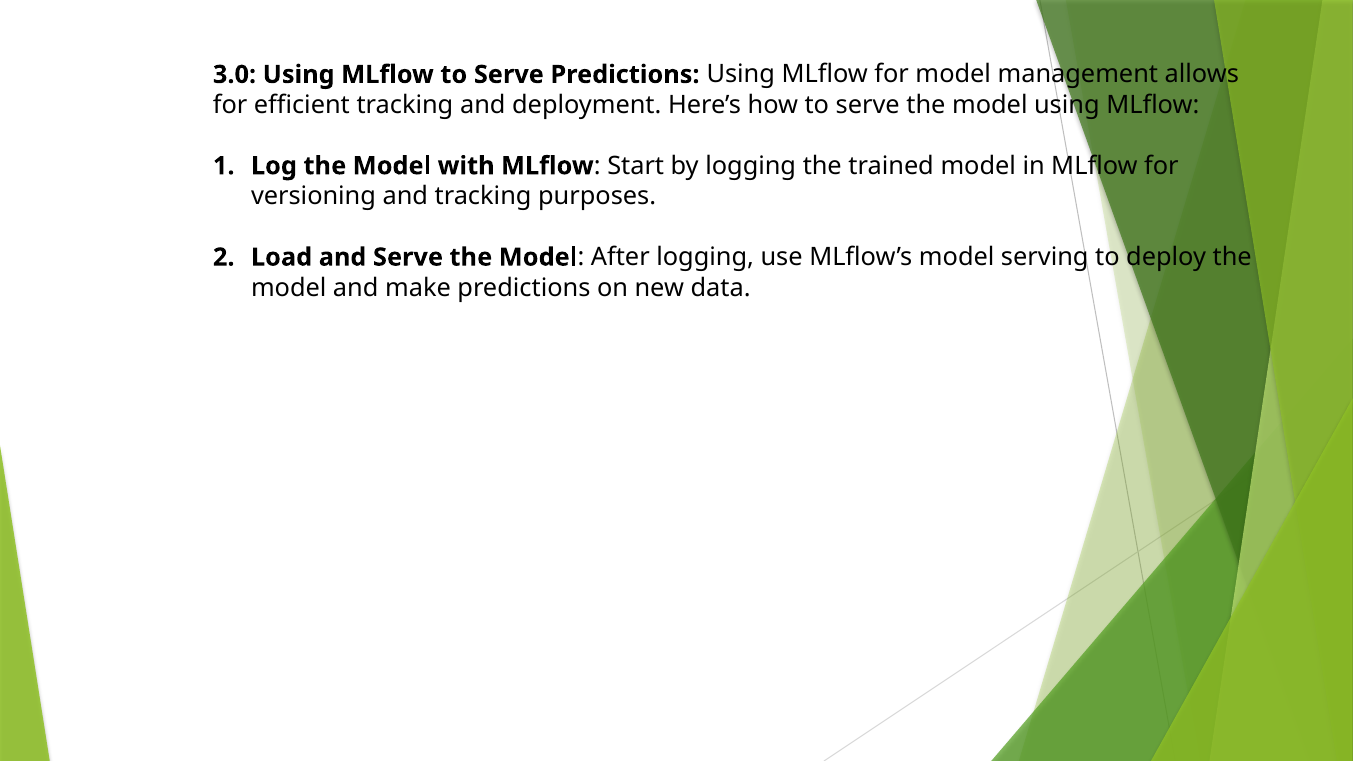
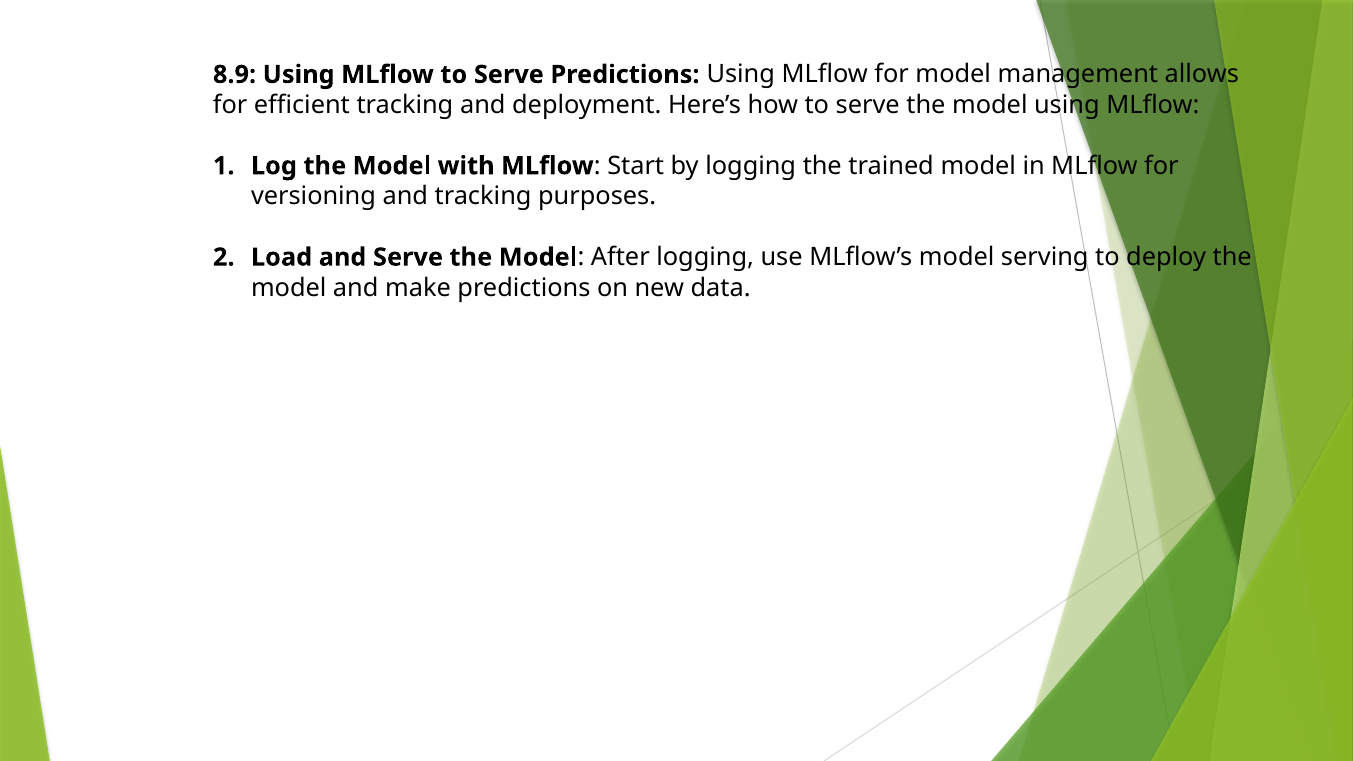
3.0: 3.0 -> 8.9
